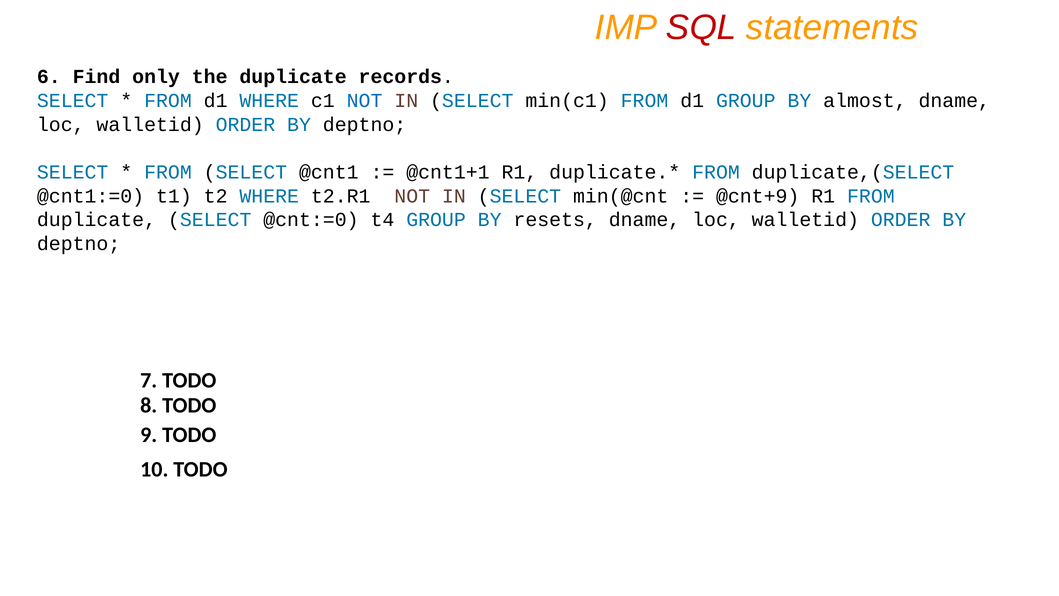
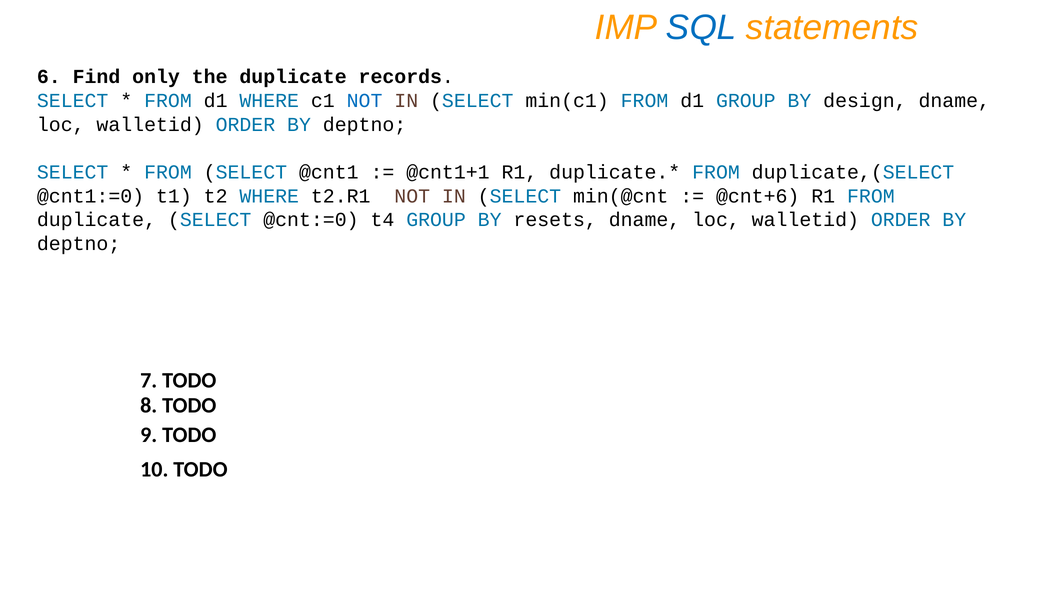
SQL colour: red -> blue
almost: almost -> design
@cnt+9: @cnt+9 -> @cnt+6
